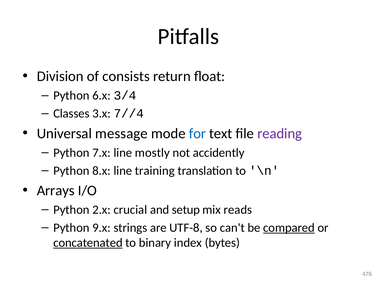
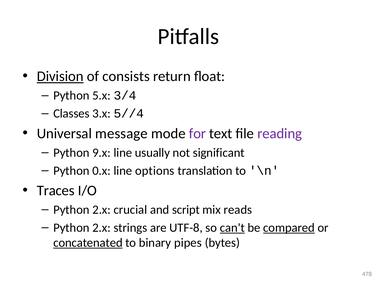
Division underline: none -> present
6.x: 6.x -> 5.x
7//4: 7//4 -> 5//4
for colour: blue -> purple
7.x: 7.x -> 9.x
mostly: mostly -> usually
accidently: accidently -> significant
8.x: 8.x -> 0.x
training: training -> options
Arrays: Arrays -> Traces
setup: setup -> script
9.x at (102, 227): 9.x -> 2.x
can't underline: none -> present
index: index -> pipes
